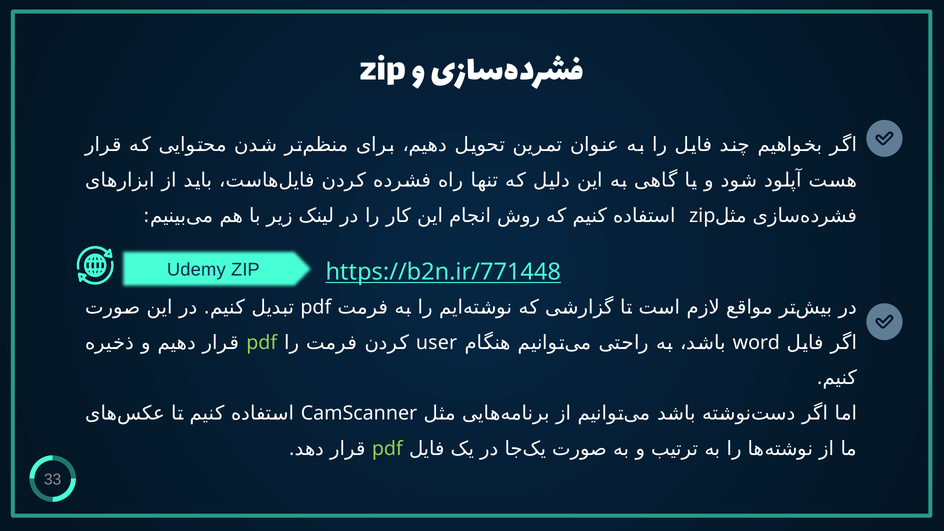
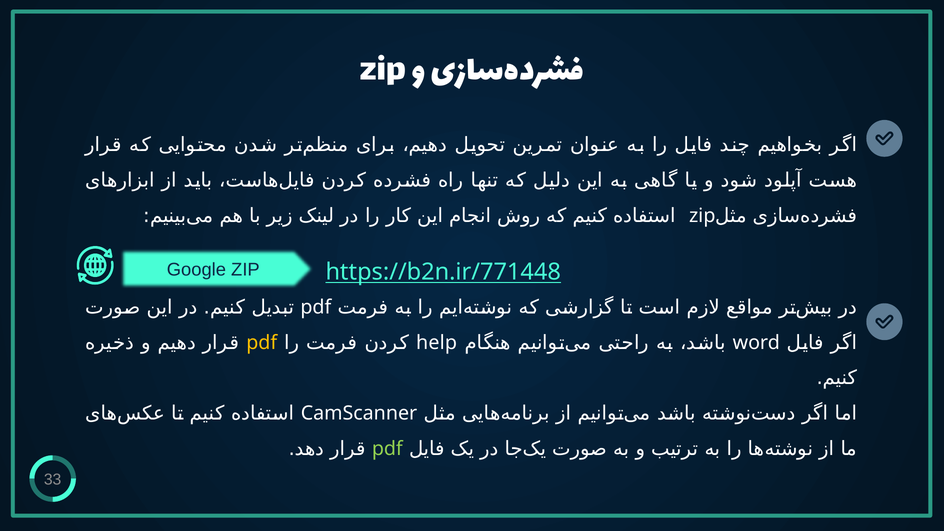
Udemy: Udemy -> Google
pdf at (262, 343) colour: light green -> yellow
user: user -> help
